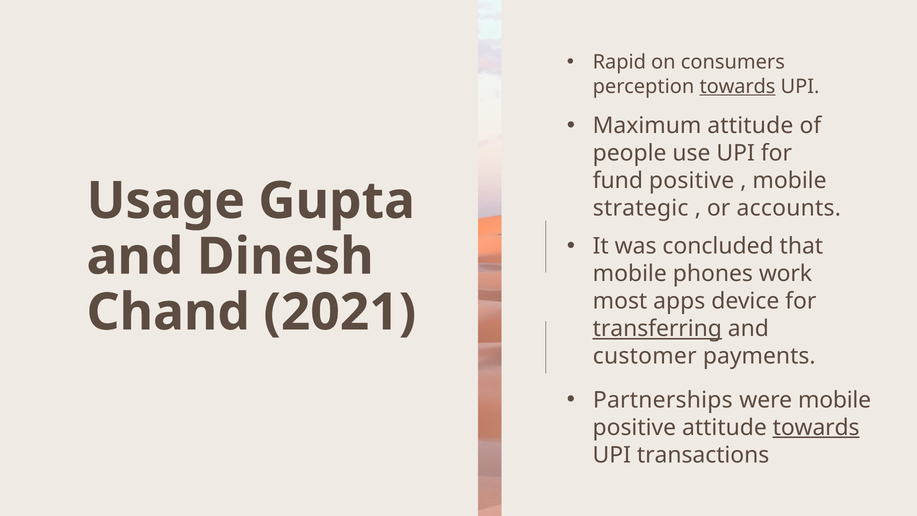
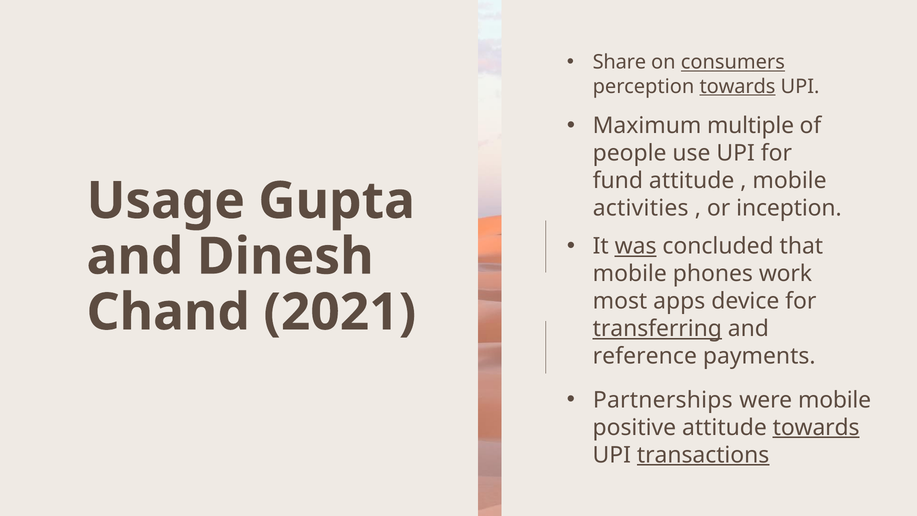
Rapid: Rapid -> Share
consumers underline: none -> present
Maximum attitude: attitude -> multiple
fund positive: positive -> attitude
strategic: strategic -> activities
accounts: accounts -> inception
was underline: none -> present
customer: customer -> reference
transactions underline: none -> present
